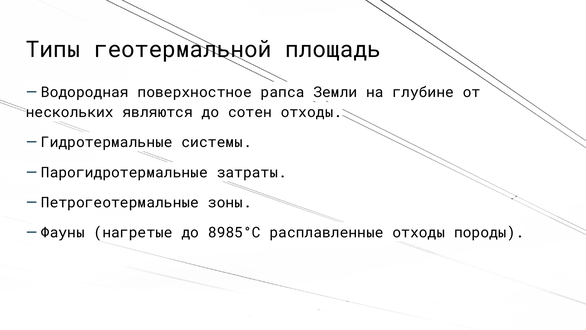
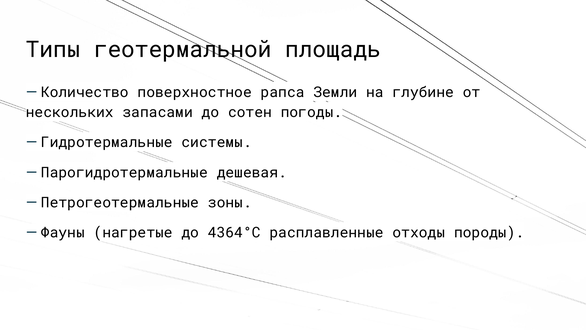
Водородная: Водородная -> Количество
являются: являются -> запасами
сотен отходы: отходы -> погоды
затраты: затраты -> дешевая
8985°С: 8985°С -> 4364°С
